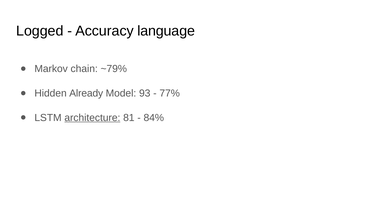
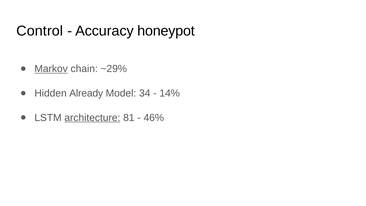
Logged: Logged -> Control
language: language -> honeypot
Markov underline: none -> present
~79%: ~79% -> ~29%
93: 93 -> 34
77%: 77% -> 14%
84%: 84% -> 46%
